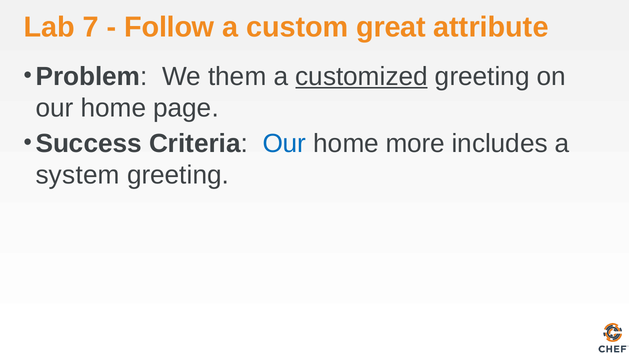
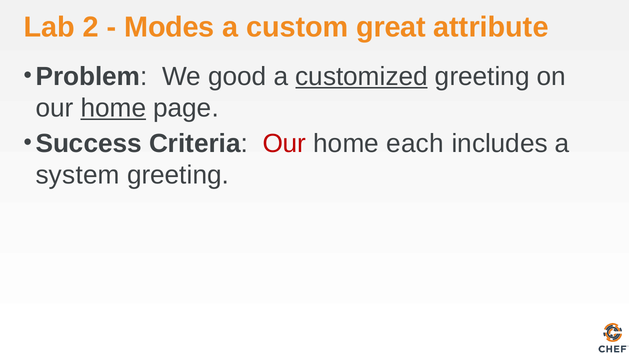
7: 7 -> 2
Follow: Follow -> Modes
them: them -> good
home at (113, 108) underline: none -> present
Our at (284, 143) colour: blue -> red
more: more -> each
